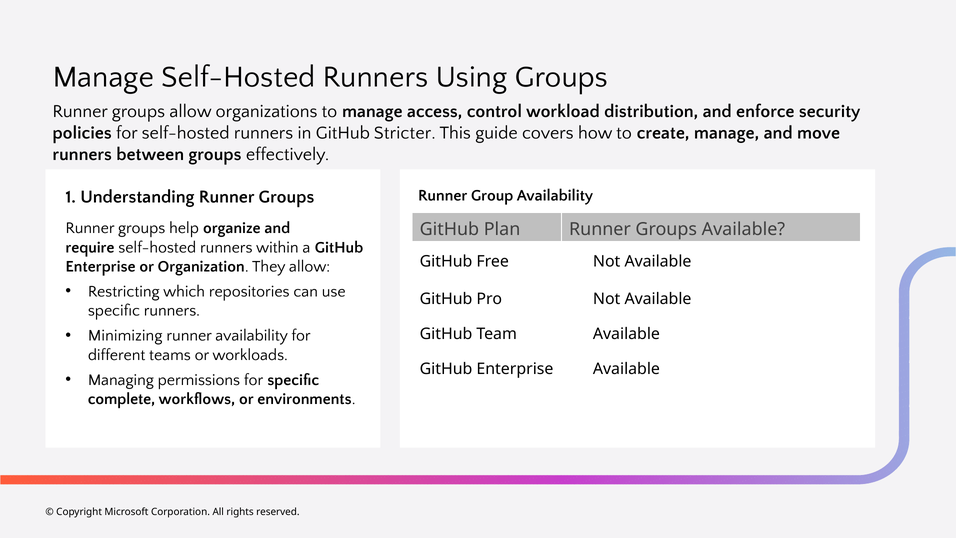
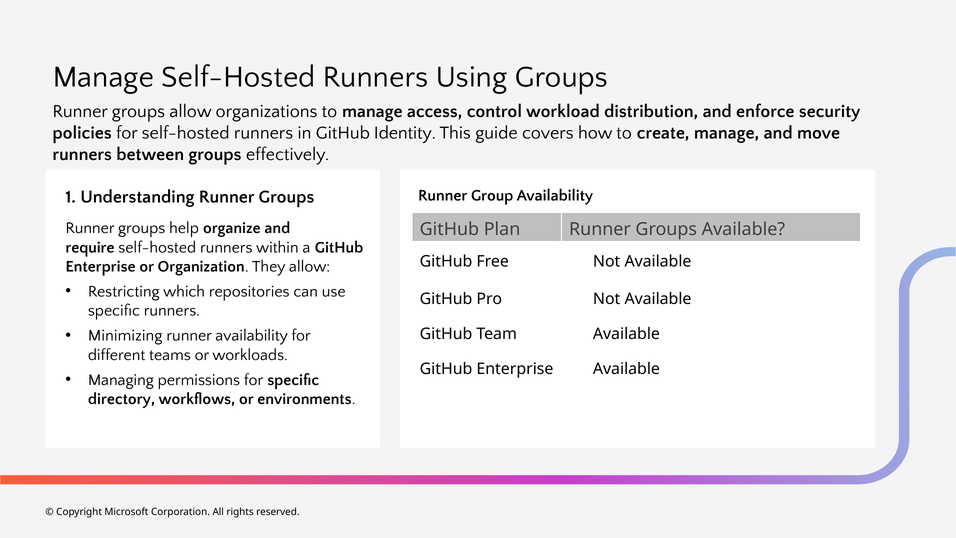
Stricter: Stricter -> Identity
complete: complete -> directory
